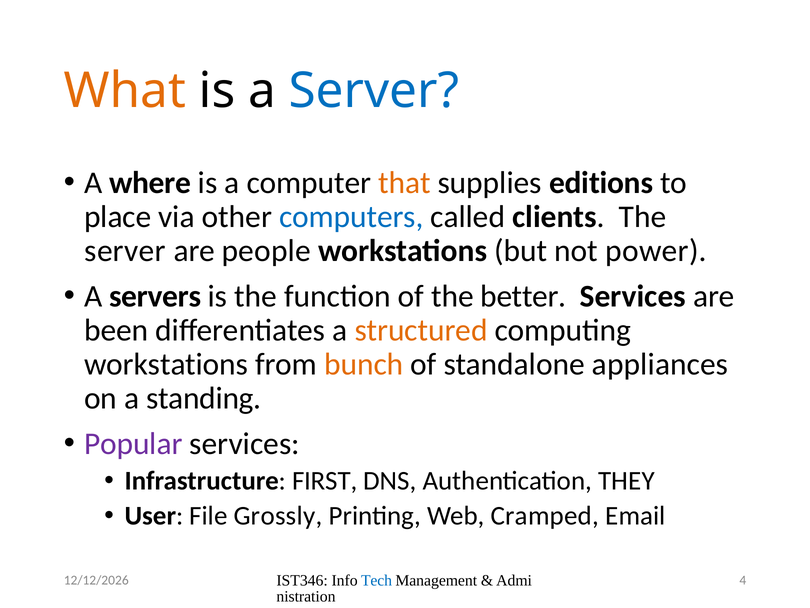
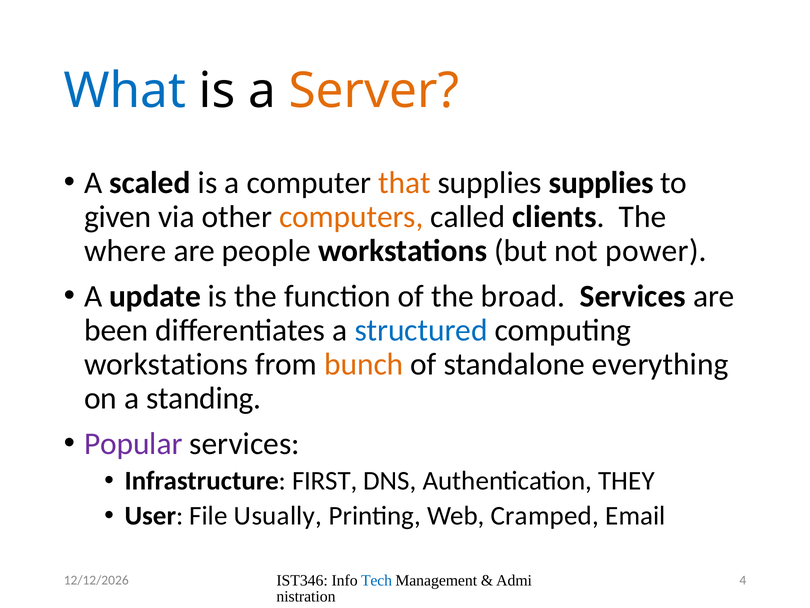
What colour: orange -> blue
Server at (374, 91) colour: blue -> orange
where: where -> scaled
supplies editions: editions -> supplies
place: place -> given
computers colour: blue -> orange
server at (125, 251): server -> where
servers: servers -> update
better: better -> broad
structured colour: orange -> blue
appliances: appliances -> everything
Grossly: Grossly -> Usually
